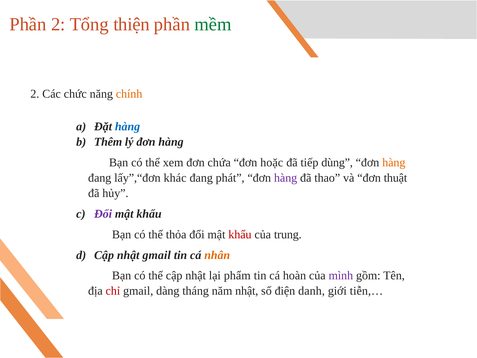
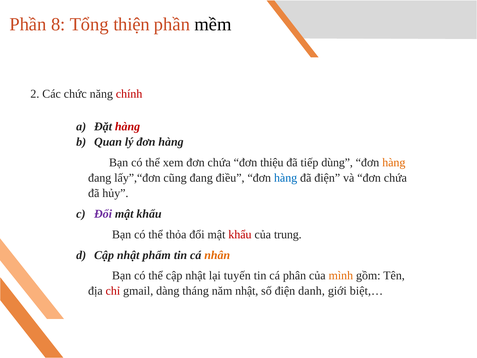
Phần 2: 2 -> 8
mềm colour: green -> black
chính colour: orange -> red
hàng at (128, 127) colour: blue -> red
Thêm: Thêm -> Quan
hoặc: hoặc -> thiệu
khác: khác -> cũng
phát: phát -> điều
hàng at (286, 178) colour: purple -> blue
đã thao: thao -> điện
và đơn thuật: thuật -> chứa
nhật gmail: gmail -> phẩm
phẩm: phẩm -> tuyến
hoàn: hoàn -> phân
mình colour: purple -> orange
tiễn,…: tiễn,… -> biệt,…
